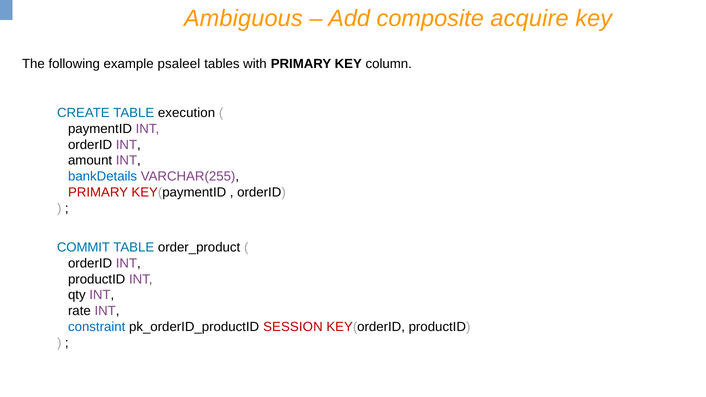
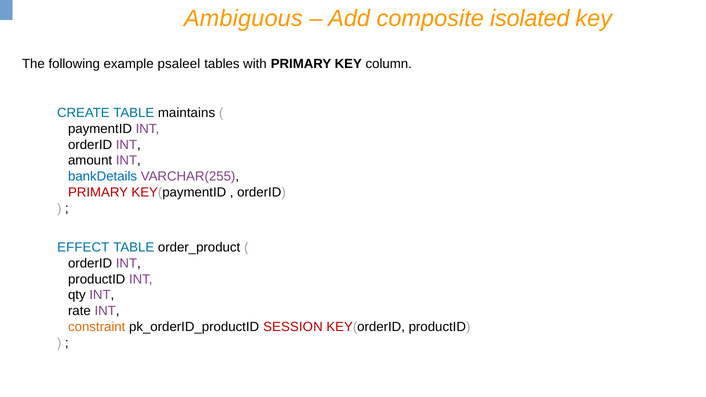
acquire: acquire -> isolated
execution: execution -> maintains
COMMIT: COMMIT -> EFFECT
constraint colour: blue -> orange
